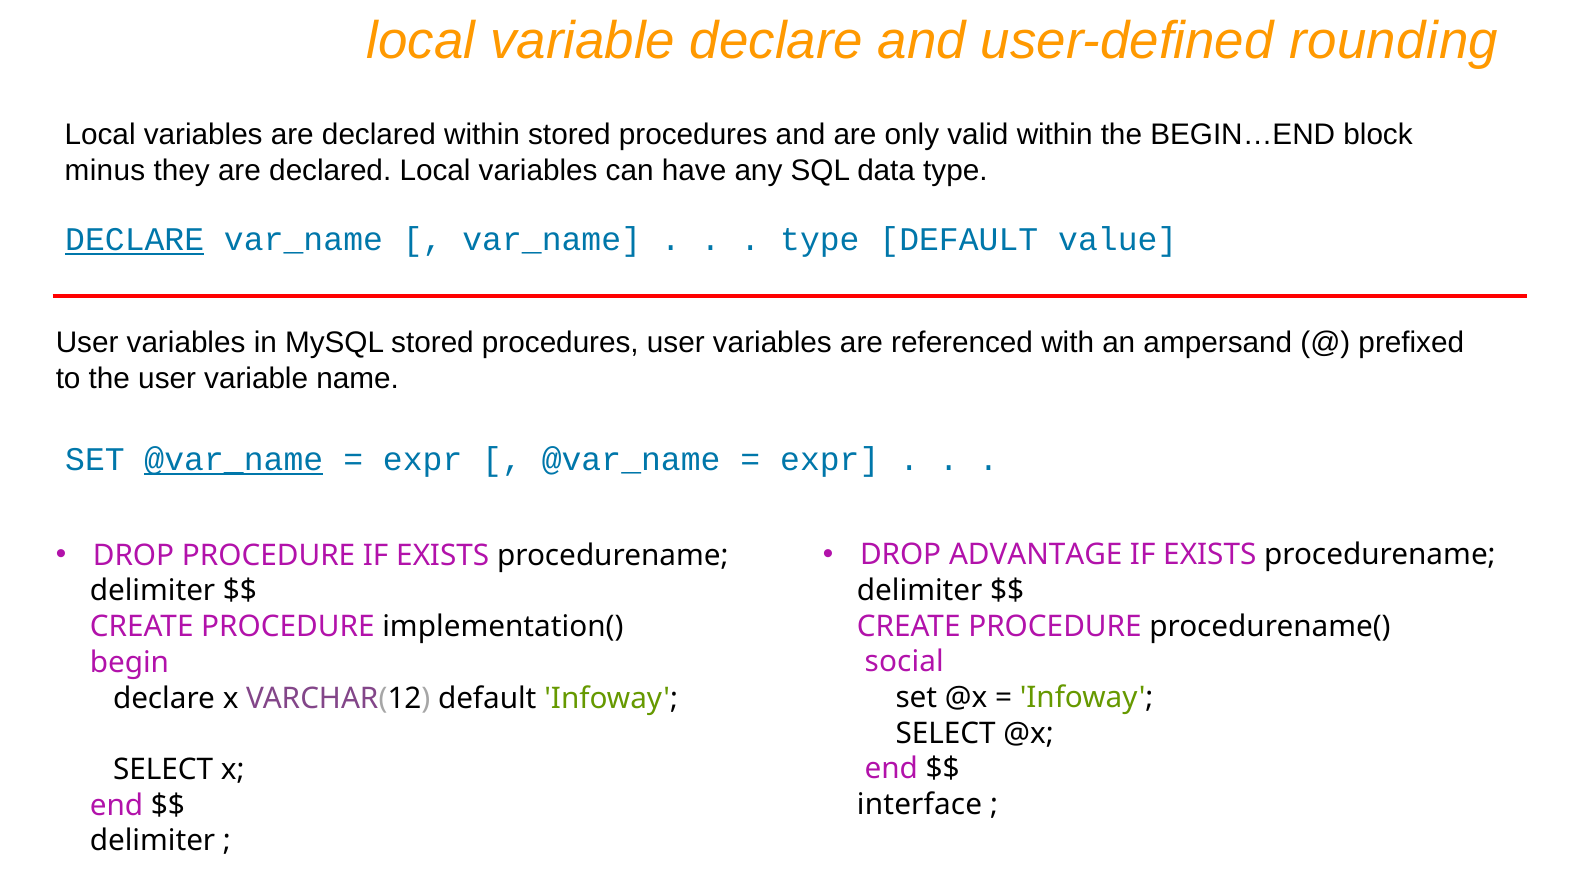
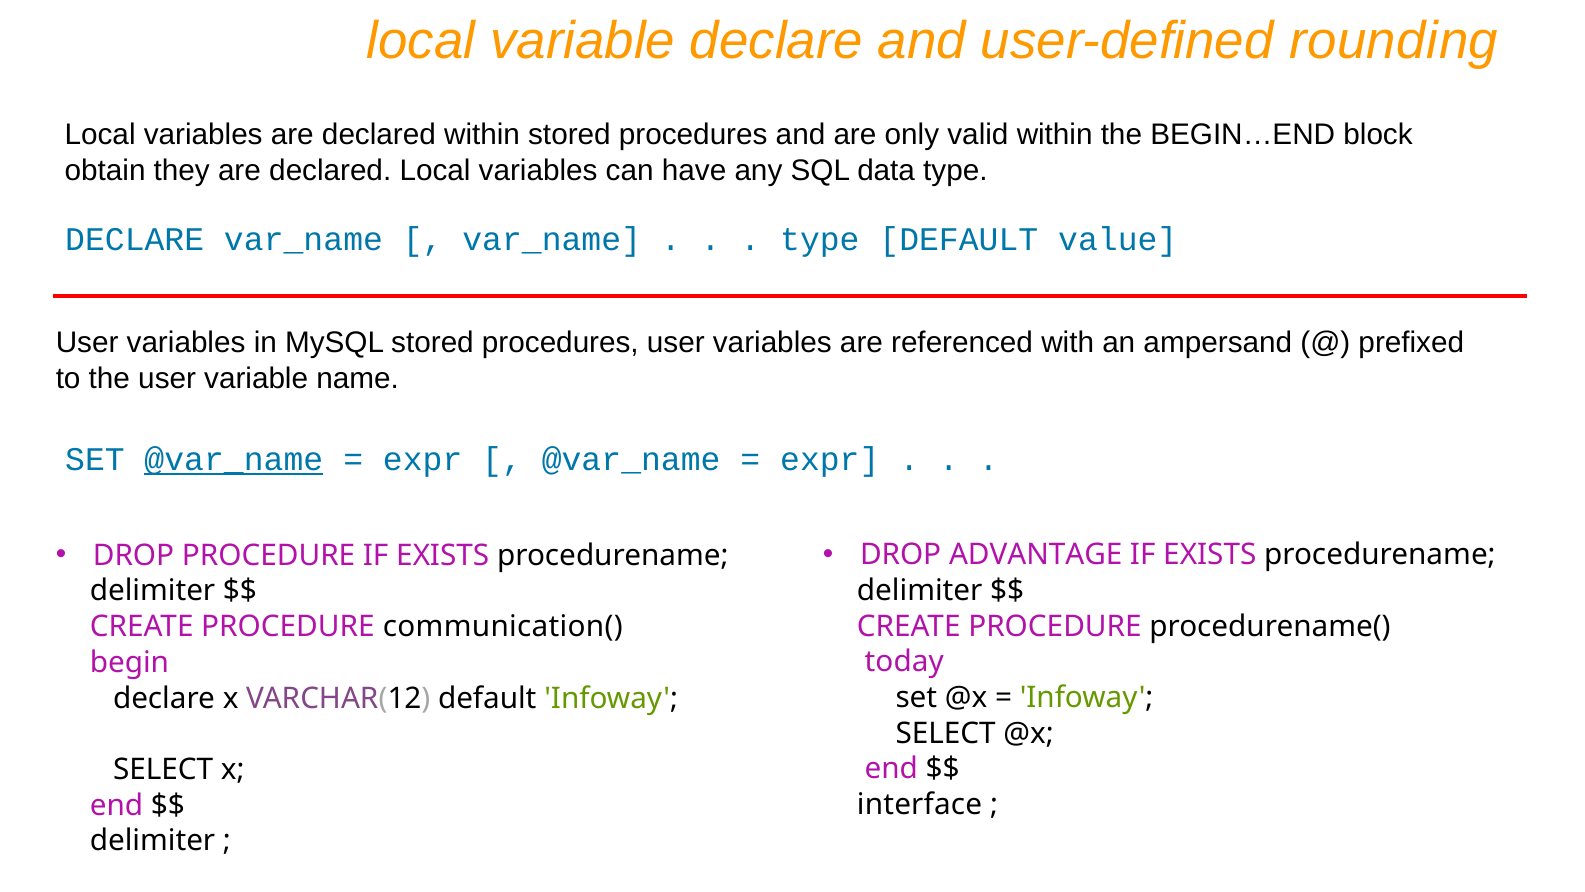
minus: minus -> obtain
DECLARE at (135, 240) underline: present -> none
implementation(: implementation( -> communication(
social: social -> today
